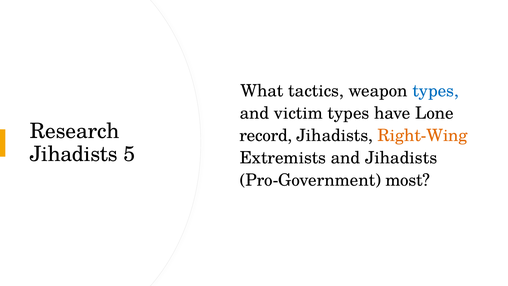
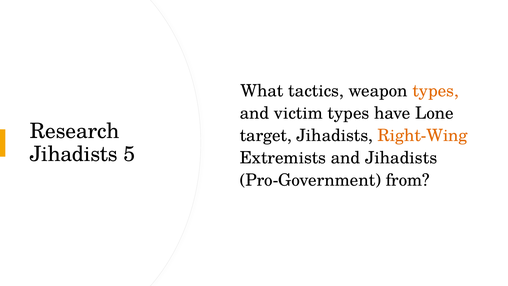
types at (436, 91) colour: blue -> orange
record: record -> target
most: most -> from
